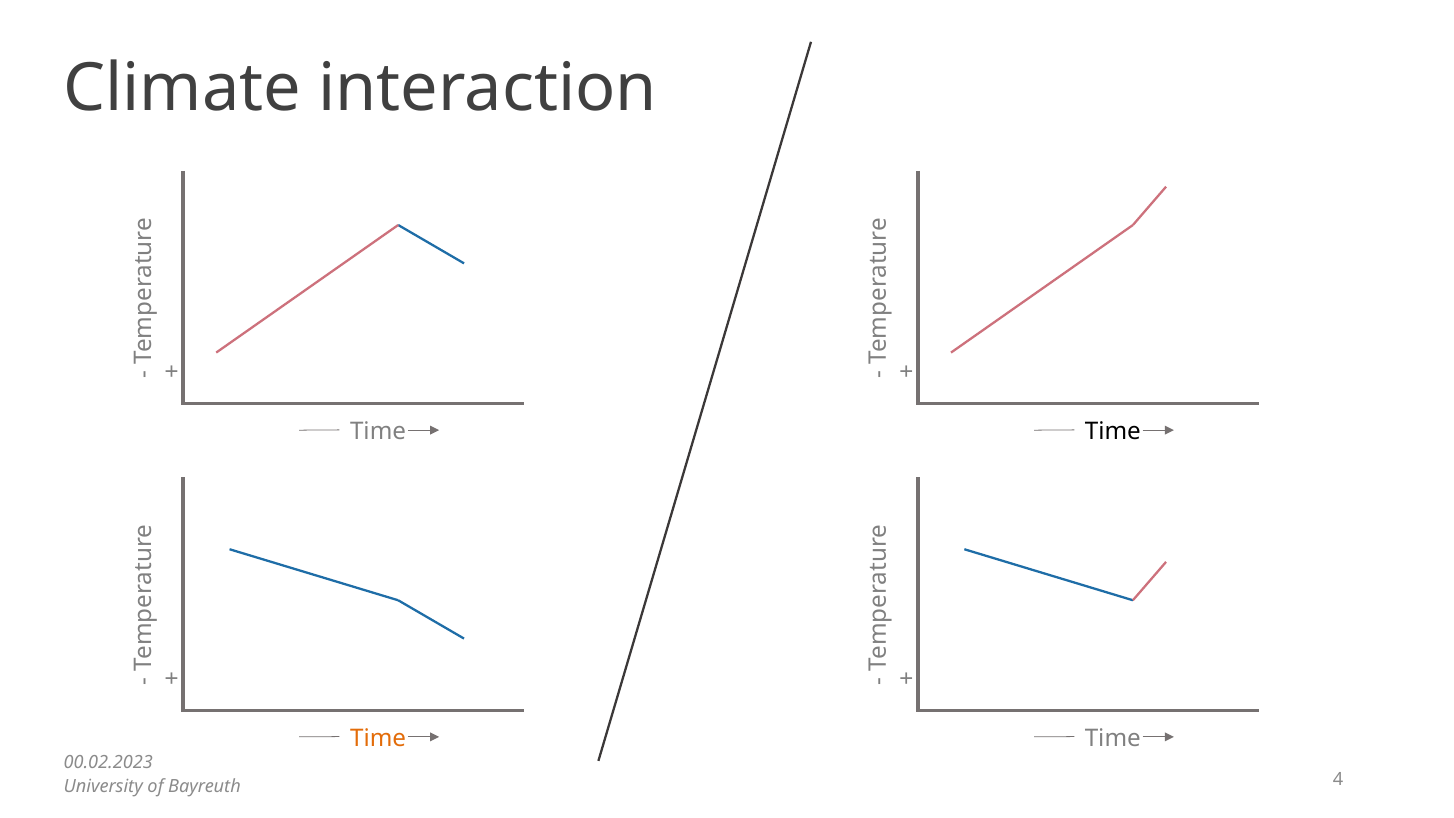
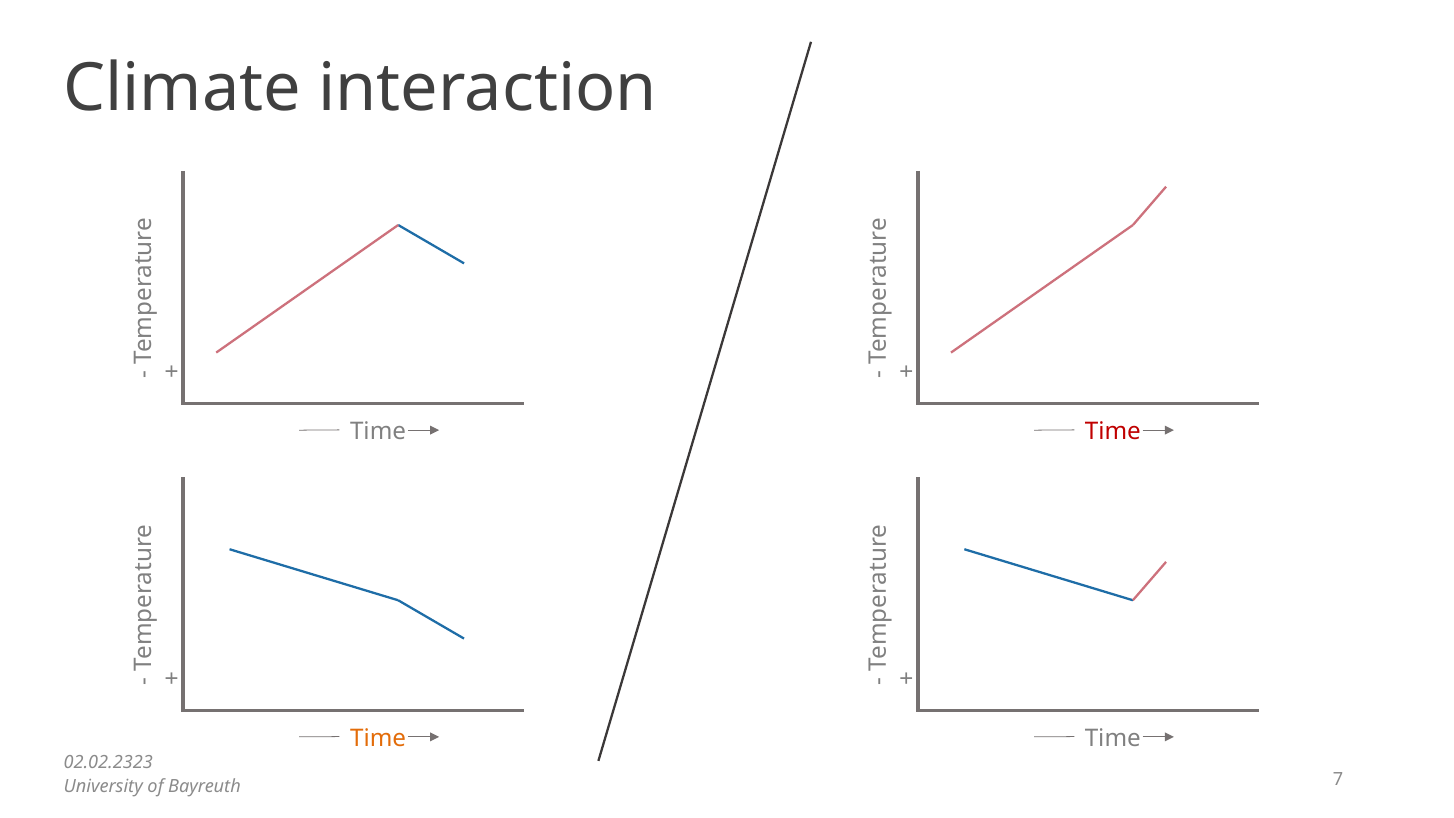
Time at (1113, 432) colour: black -> red
00.02.2023: 00.02.2023 -> 02.02.2323
4: 4 -> 7
